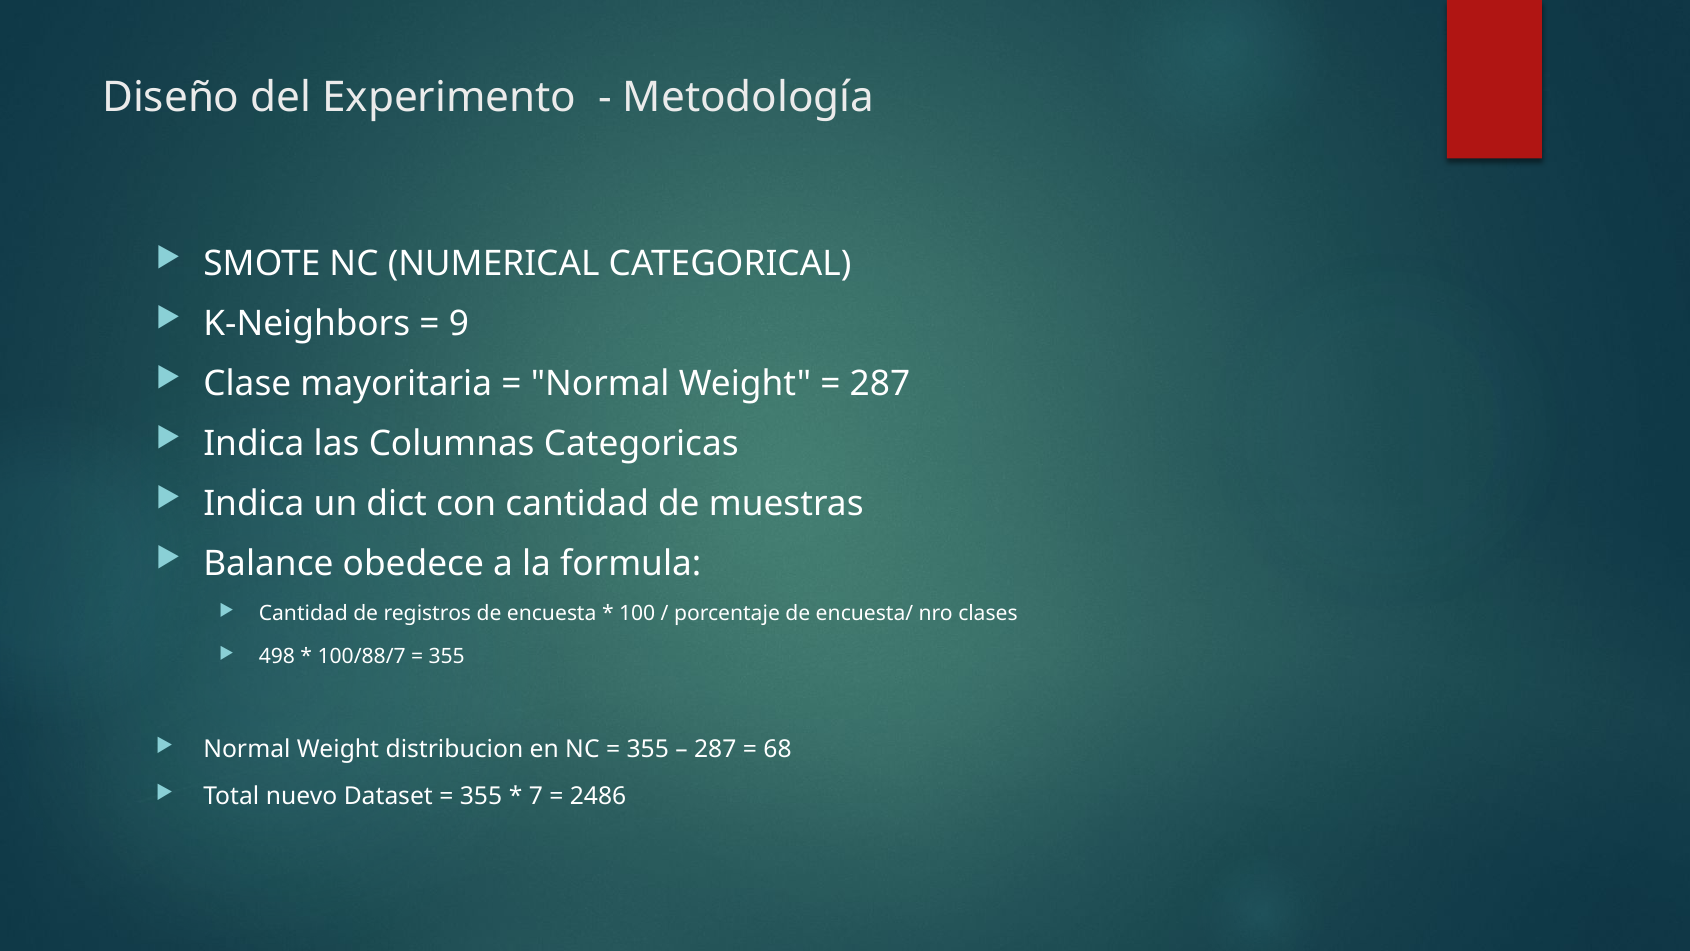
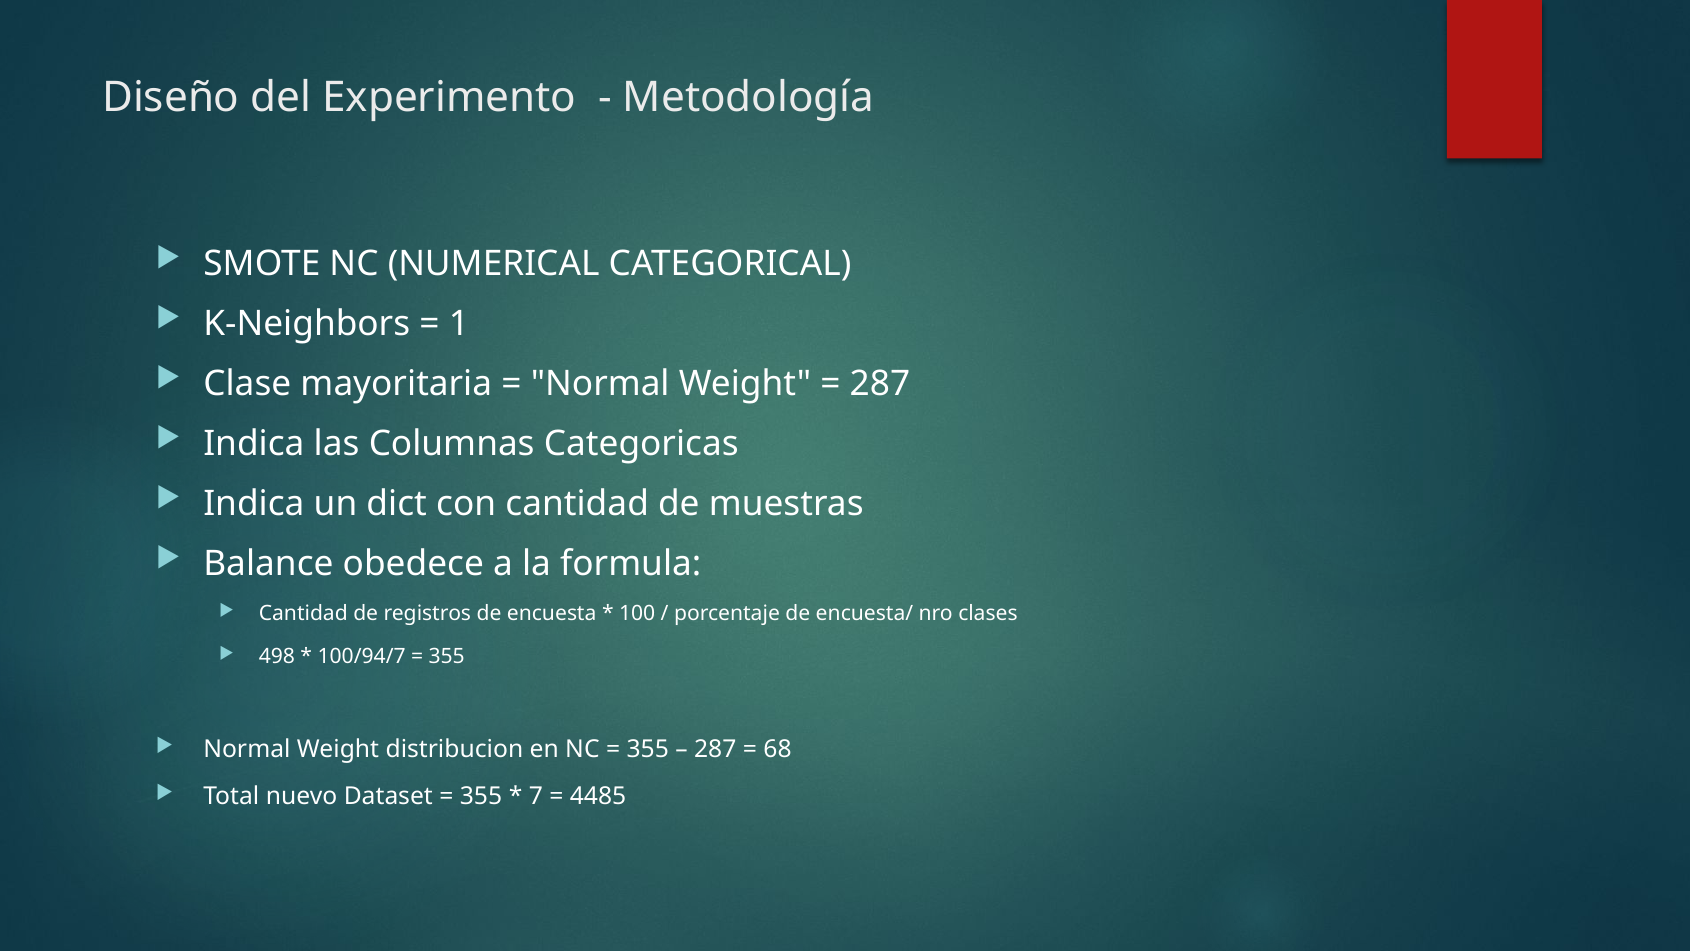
9: 9 -> 1
100/88/7: 100/88/7 -> 100/94/7
2486: 2486 -> 4485
